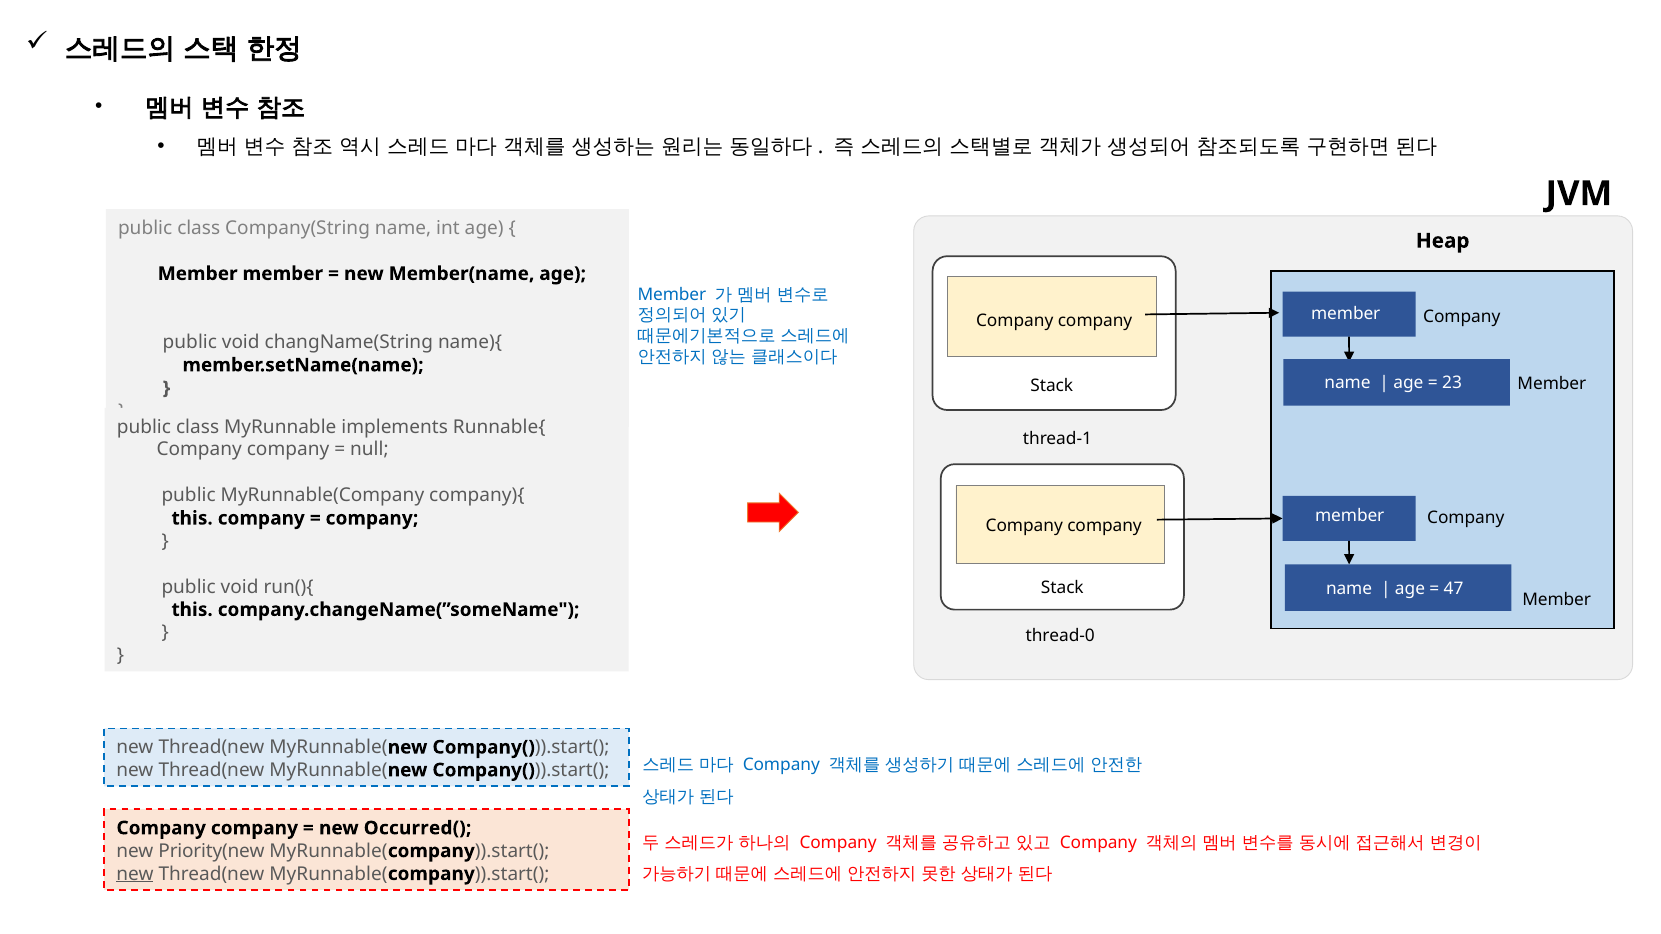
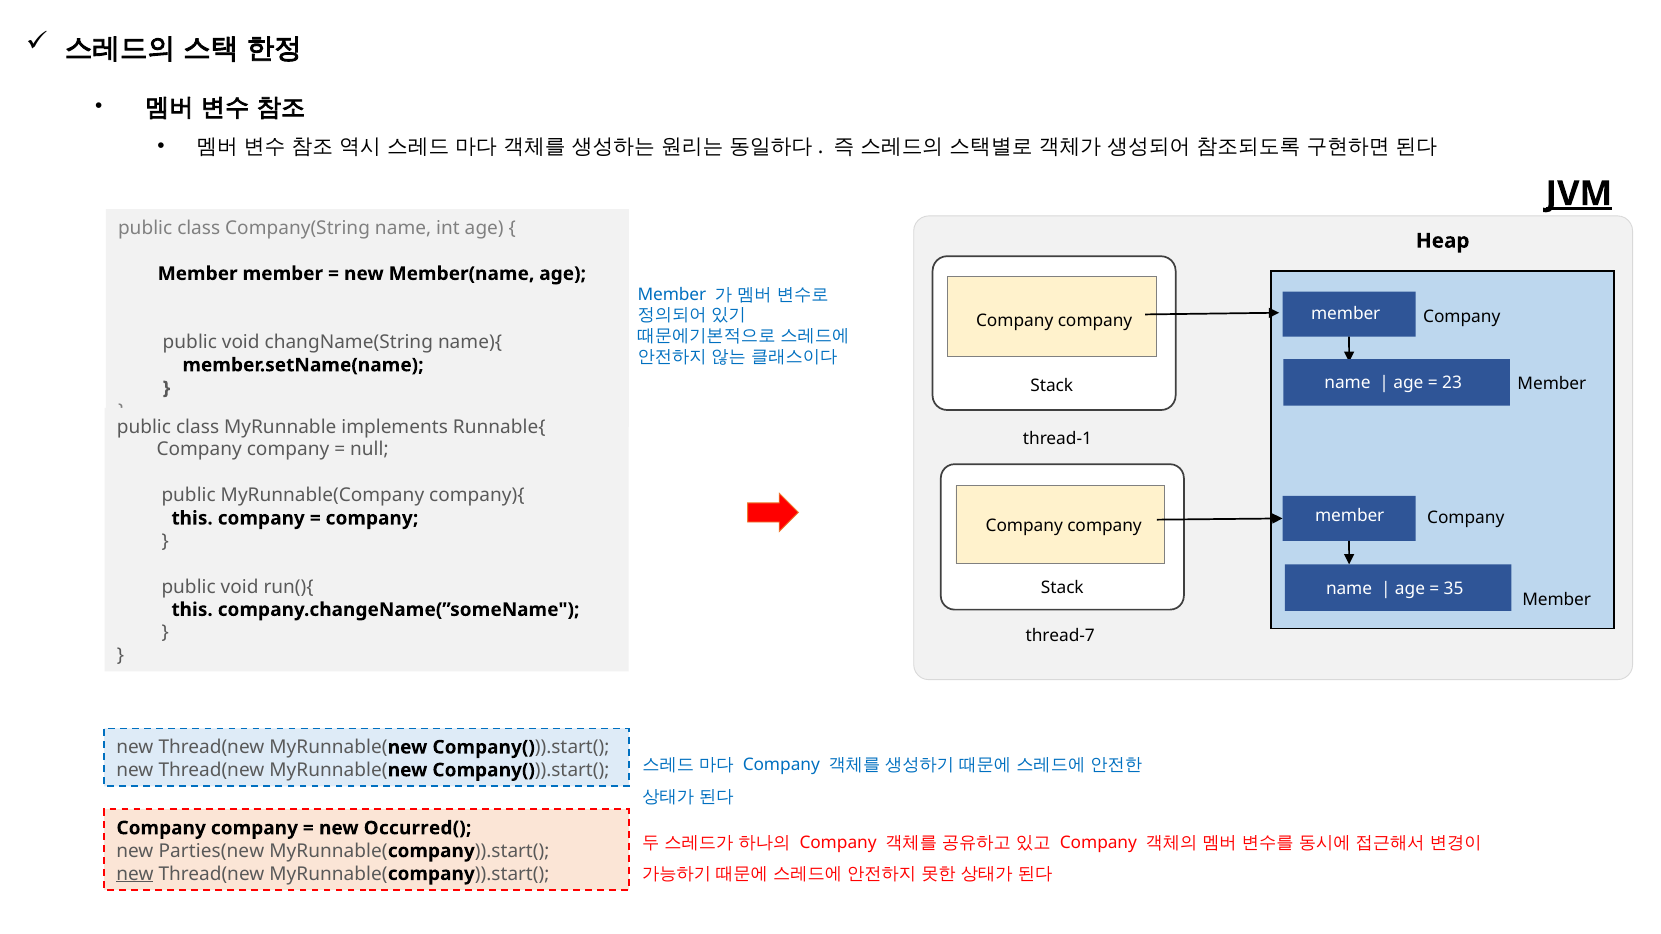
JVM underline: none -> present
47: 47 -> 35
thread-0: thread-0 -> thread-7
Priority(new: Priority(new -> Parties(new
